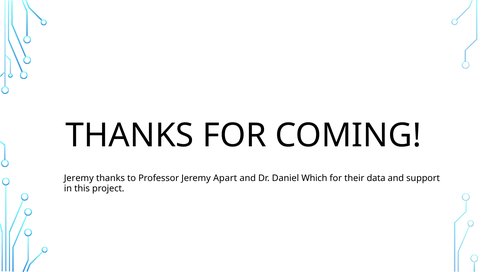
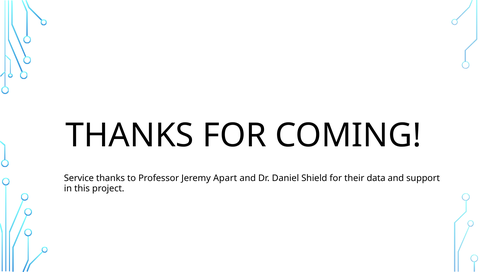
Jeremy at (79, 178): Jeremy -> Service
Which: Which -> Shield
